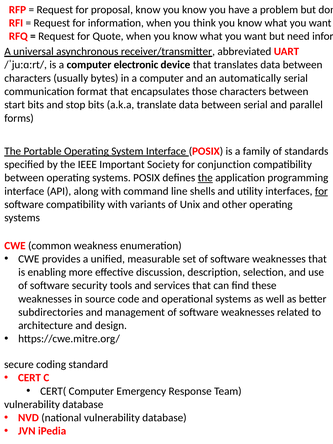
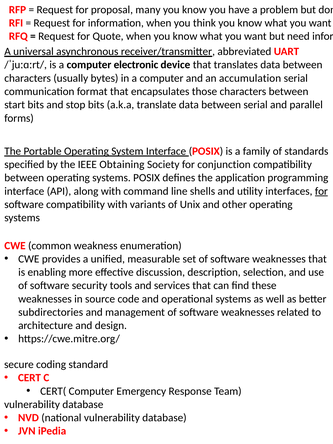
proposal know: know -> many
automatically: automatically -> accumulation
Important: Important -> Obtaining
the at (205, 178) underline: present -> none
